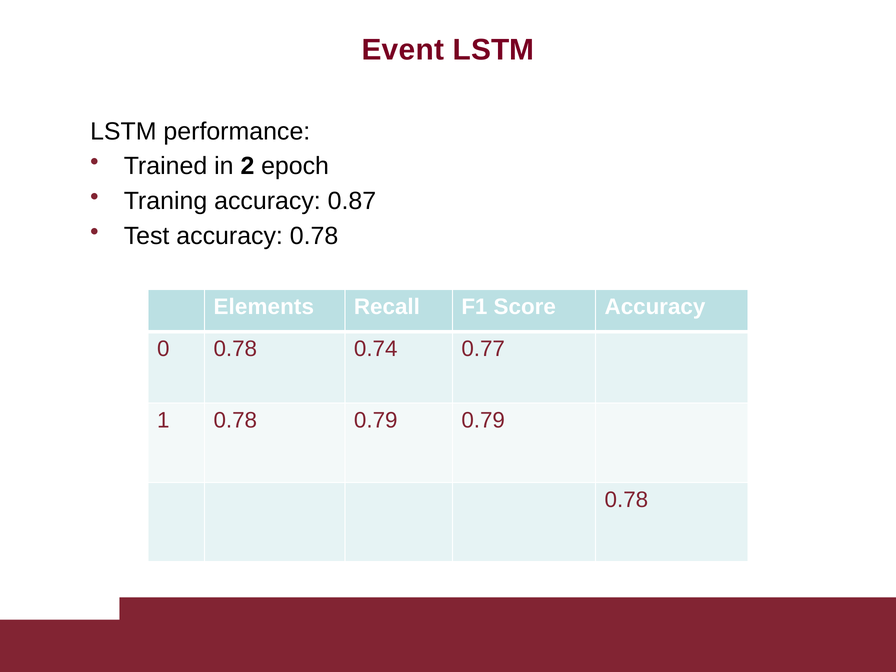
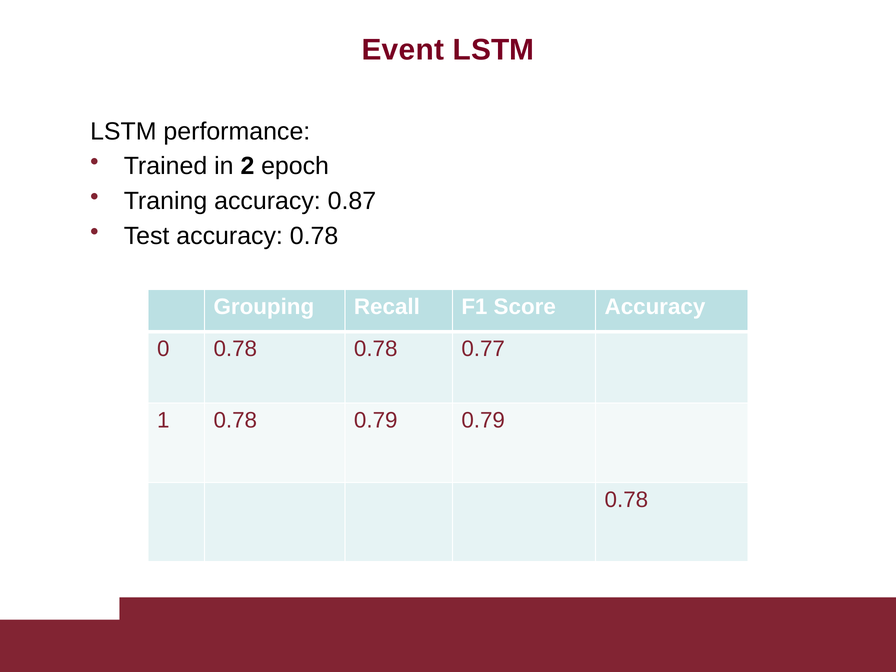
Elements: Elements -> Grouping
0.78 0.74: 0.74 -> 0.78
